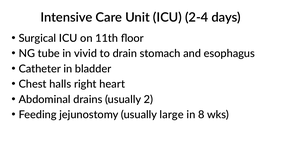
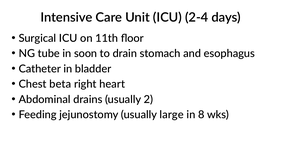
vivid: vivid -> soon
halls: halls -> beta
